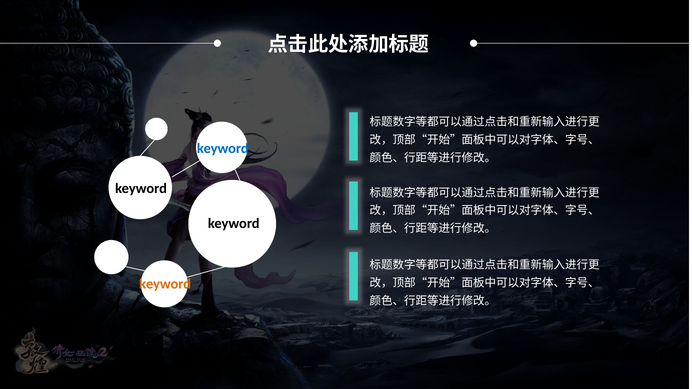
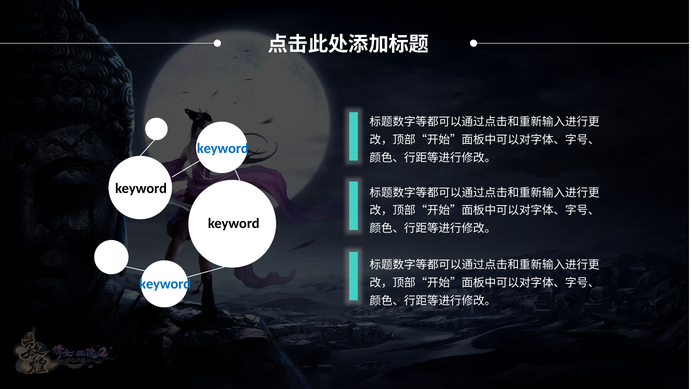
keyword at (165, 284) colour: orange -> blue
